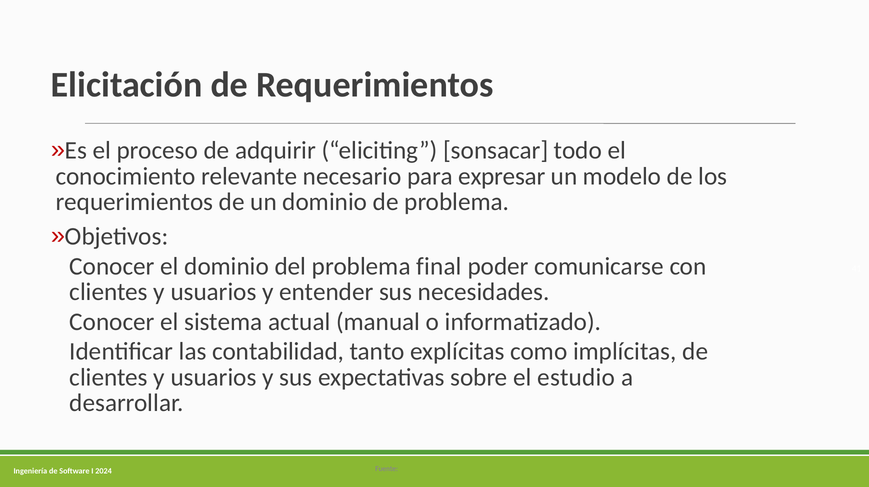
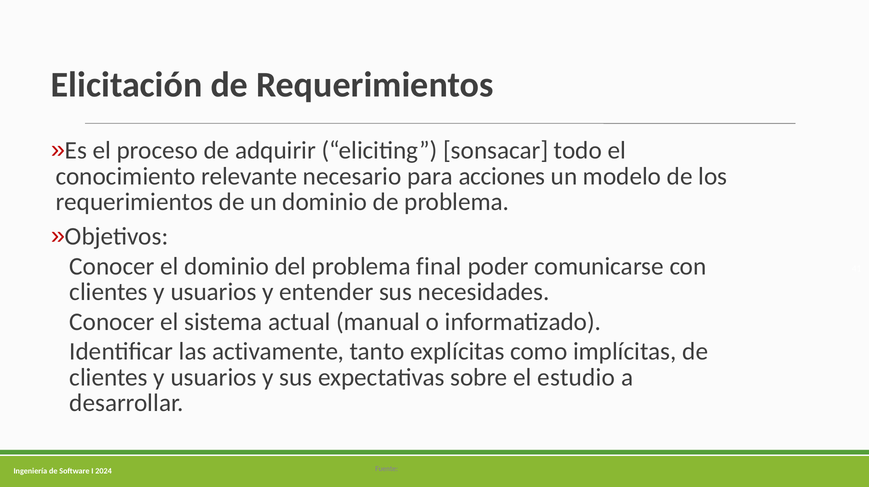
expresar: expresar -> acciones
contabilidad: contabilidad -> activamente
